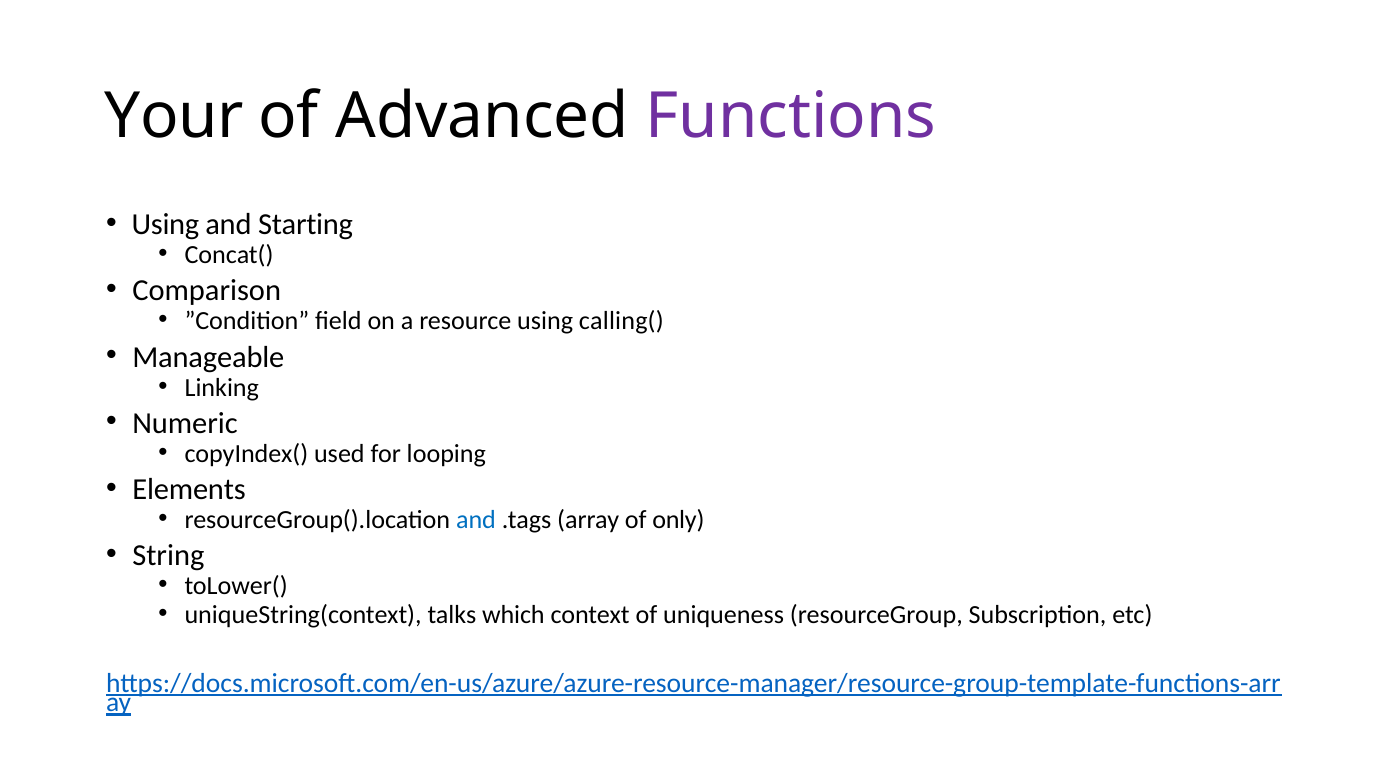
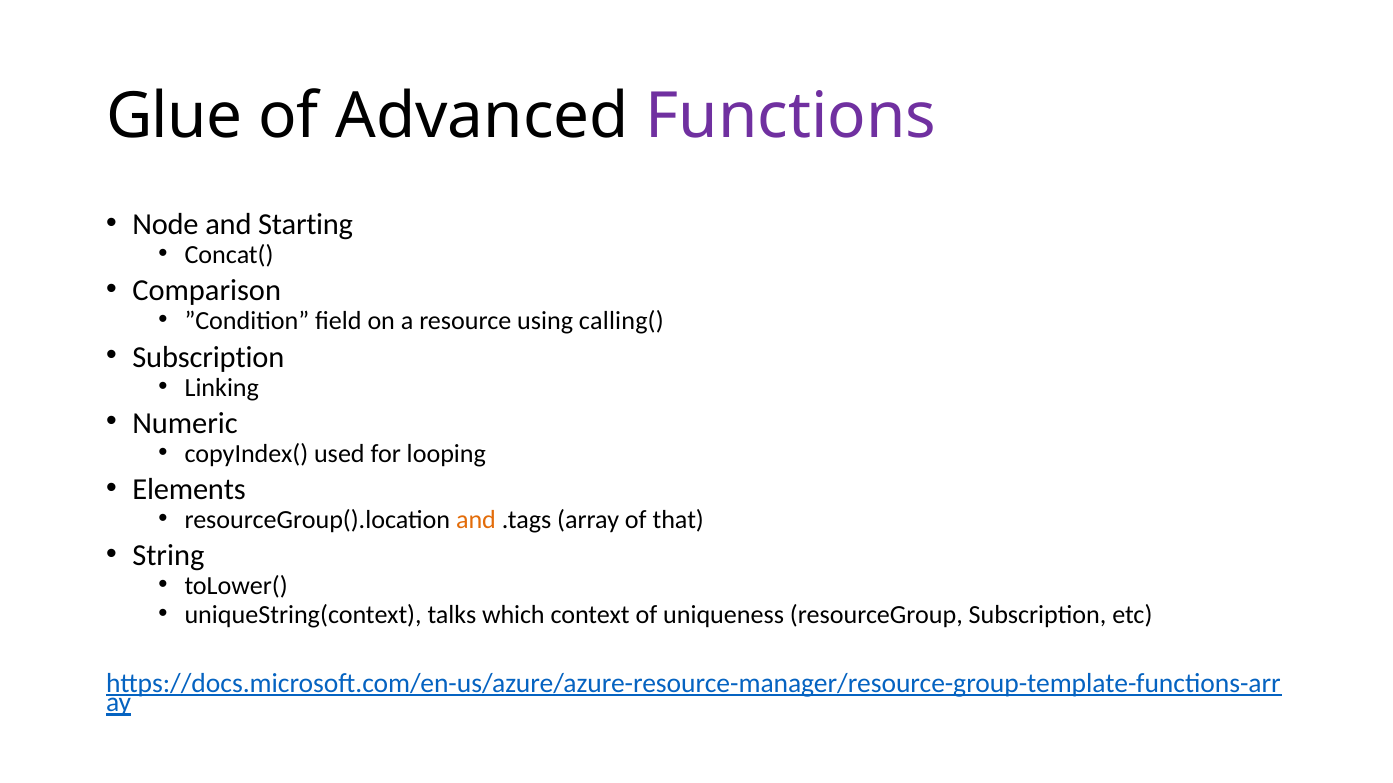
Your: Your -> Glue
Using at (165, 225): Using -> Node
Manageable at (208, 357): Manageable -> Subscription
and at (476, 520) colour: blue -> orange
only: only -> that
